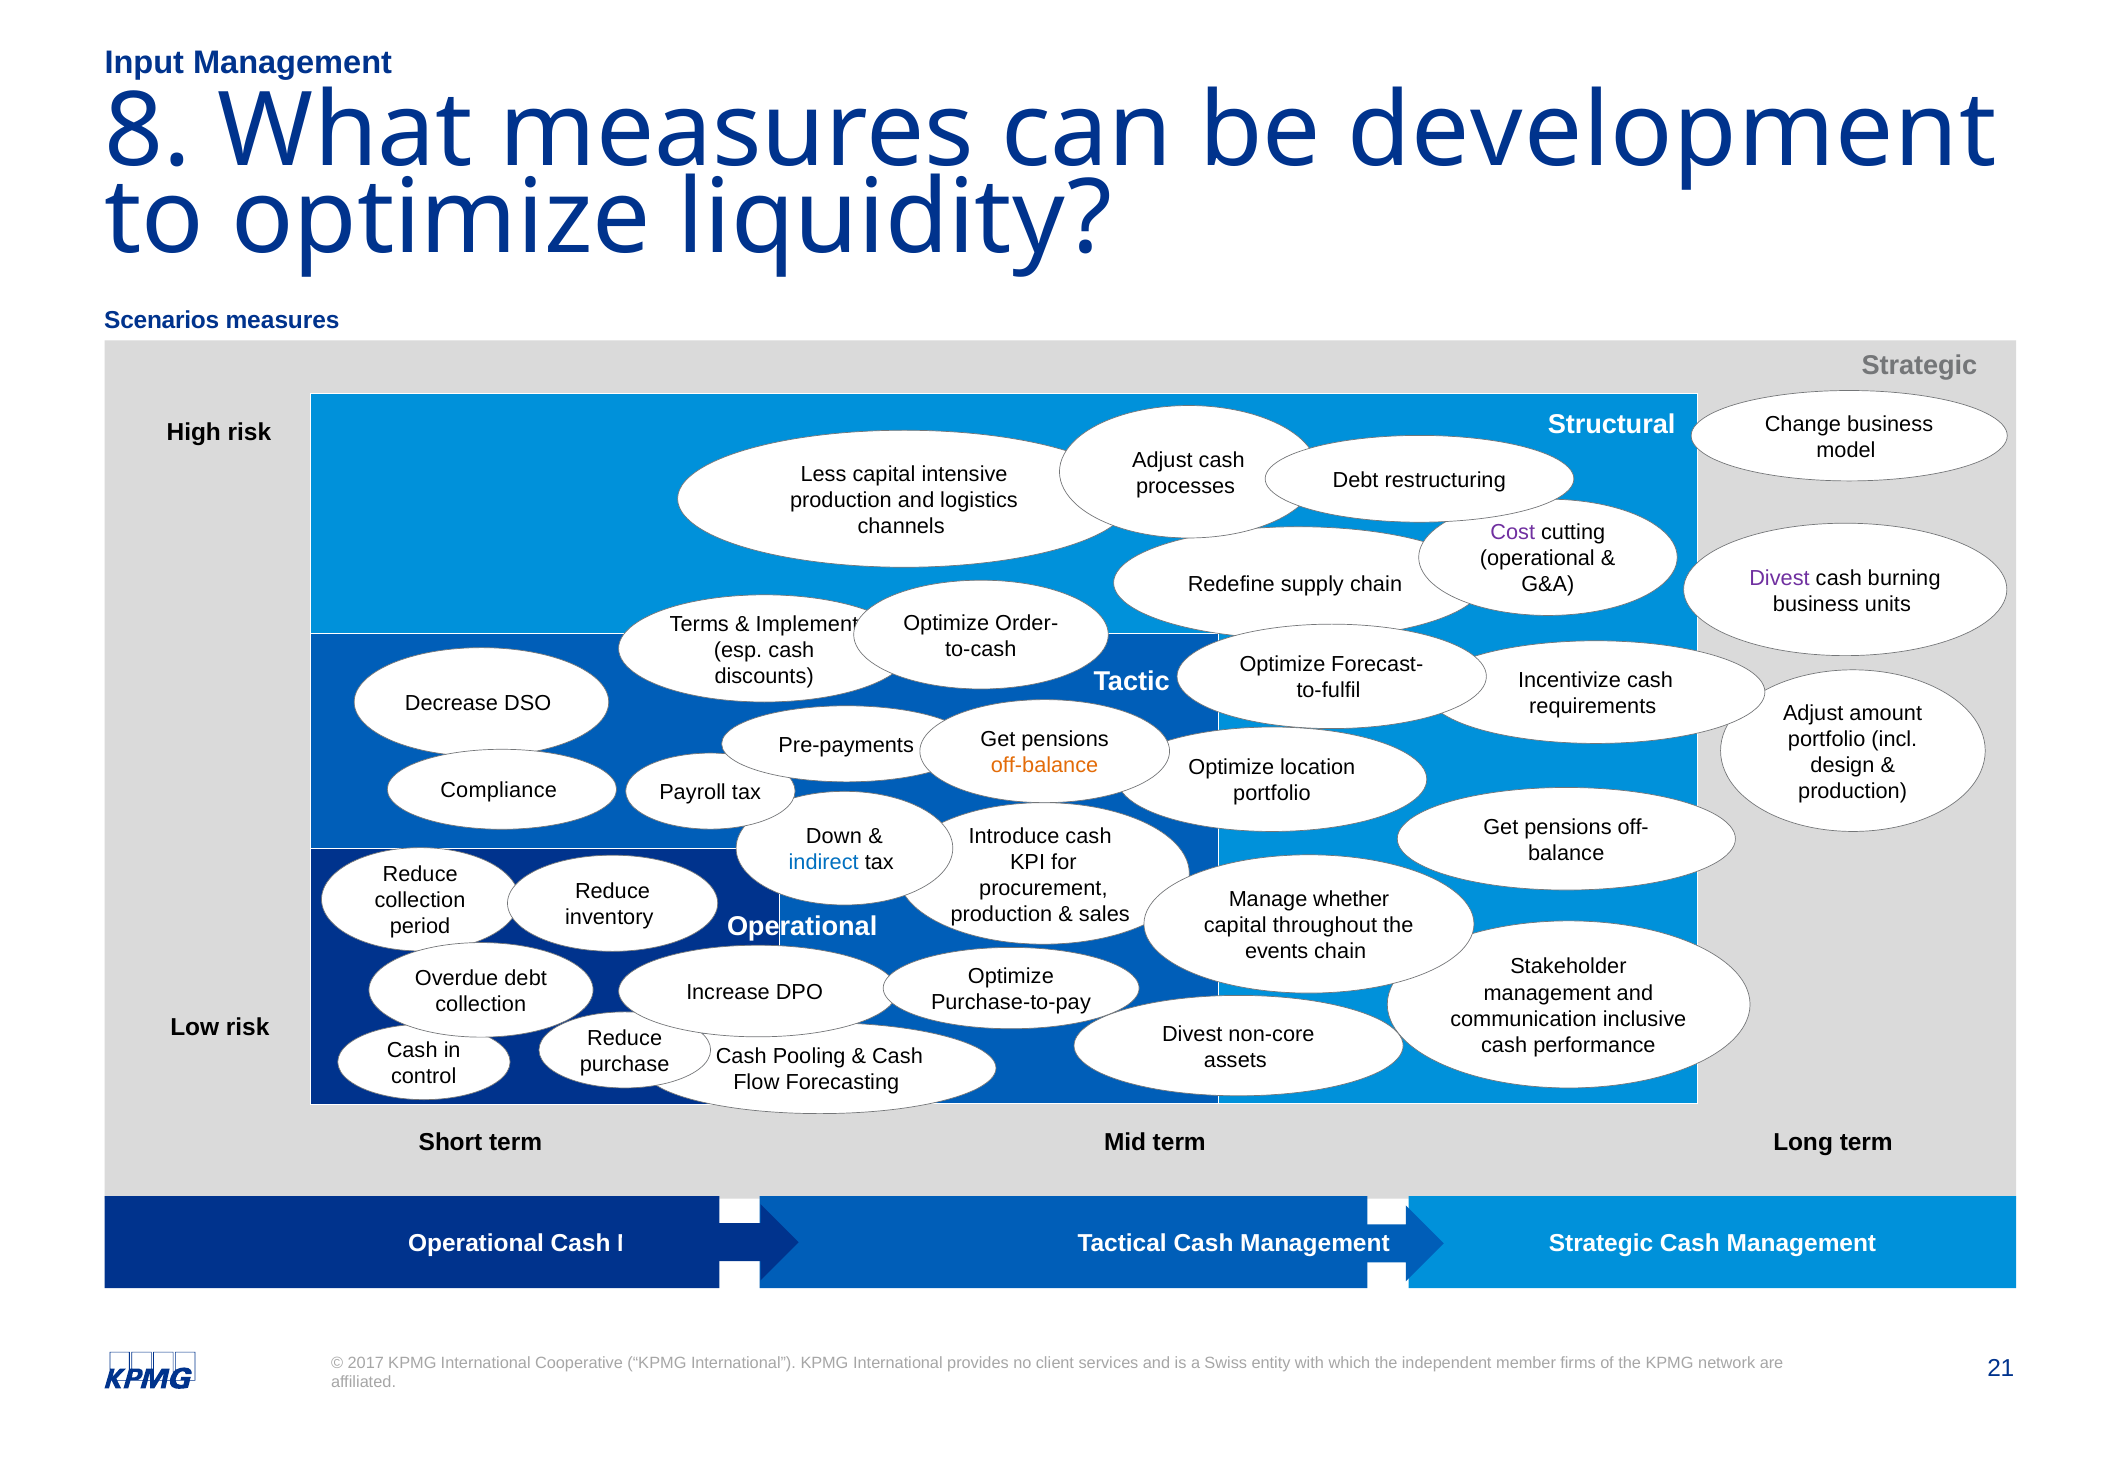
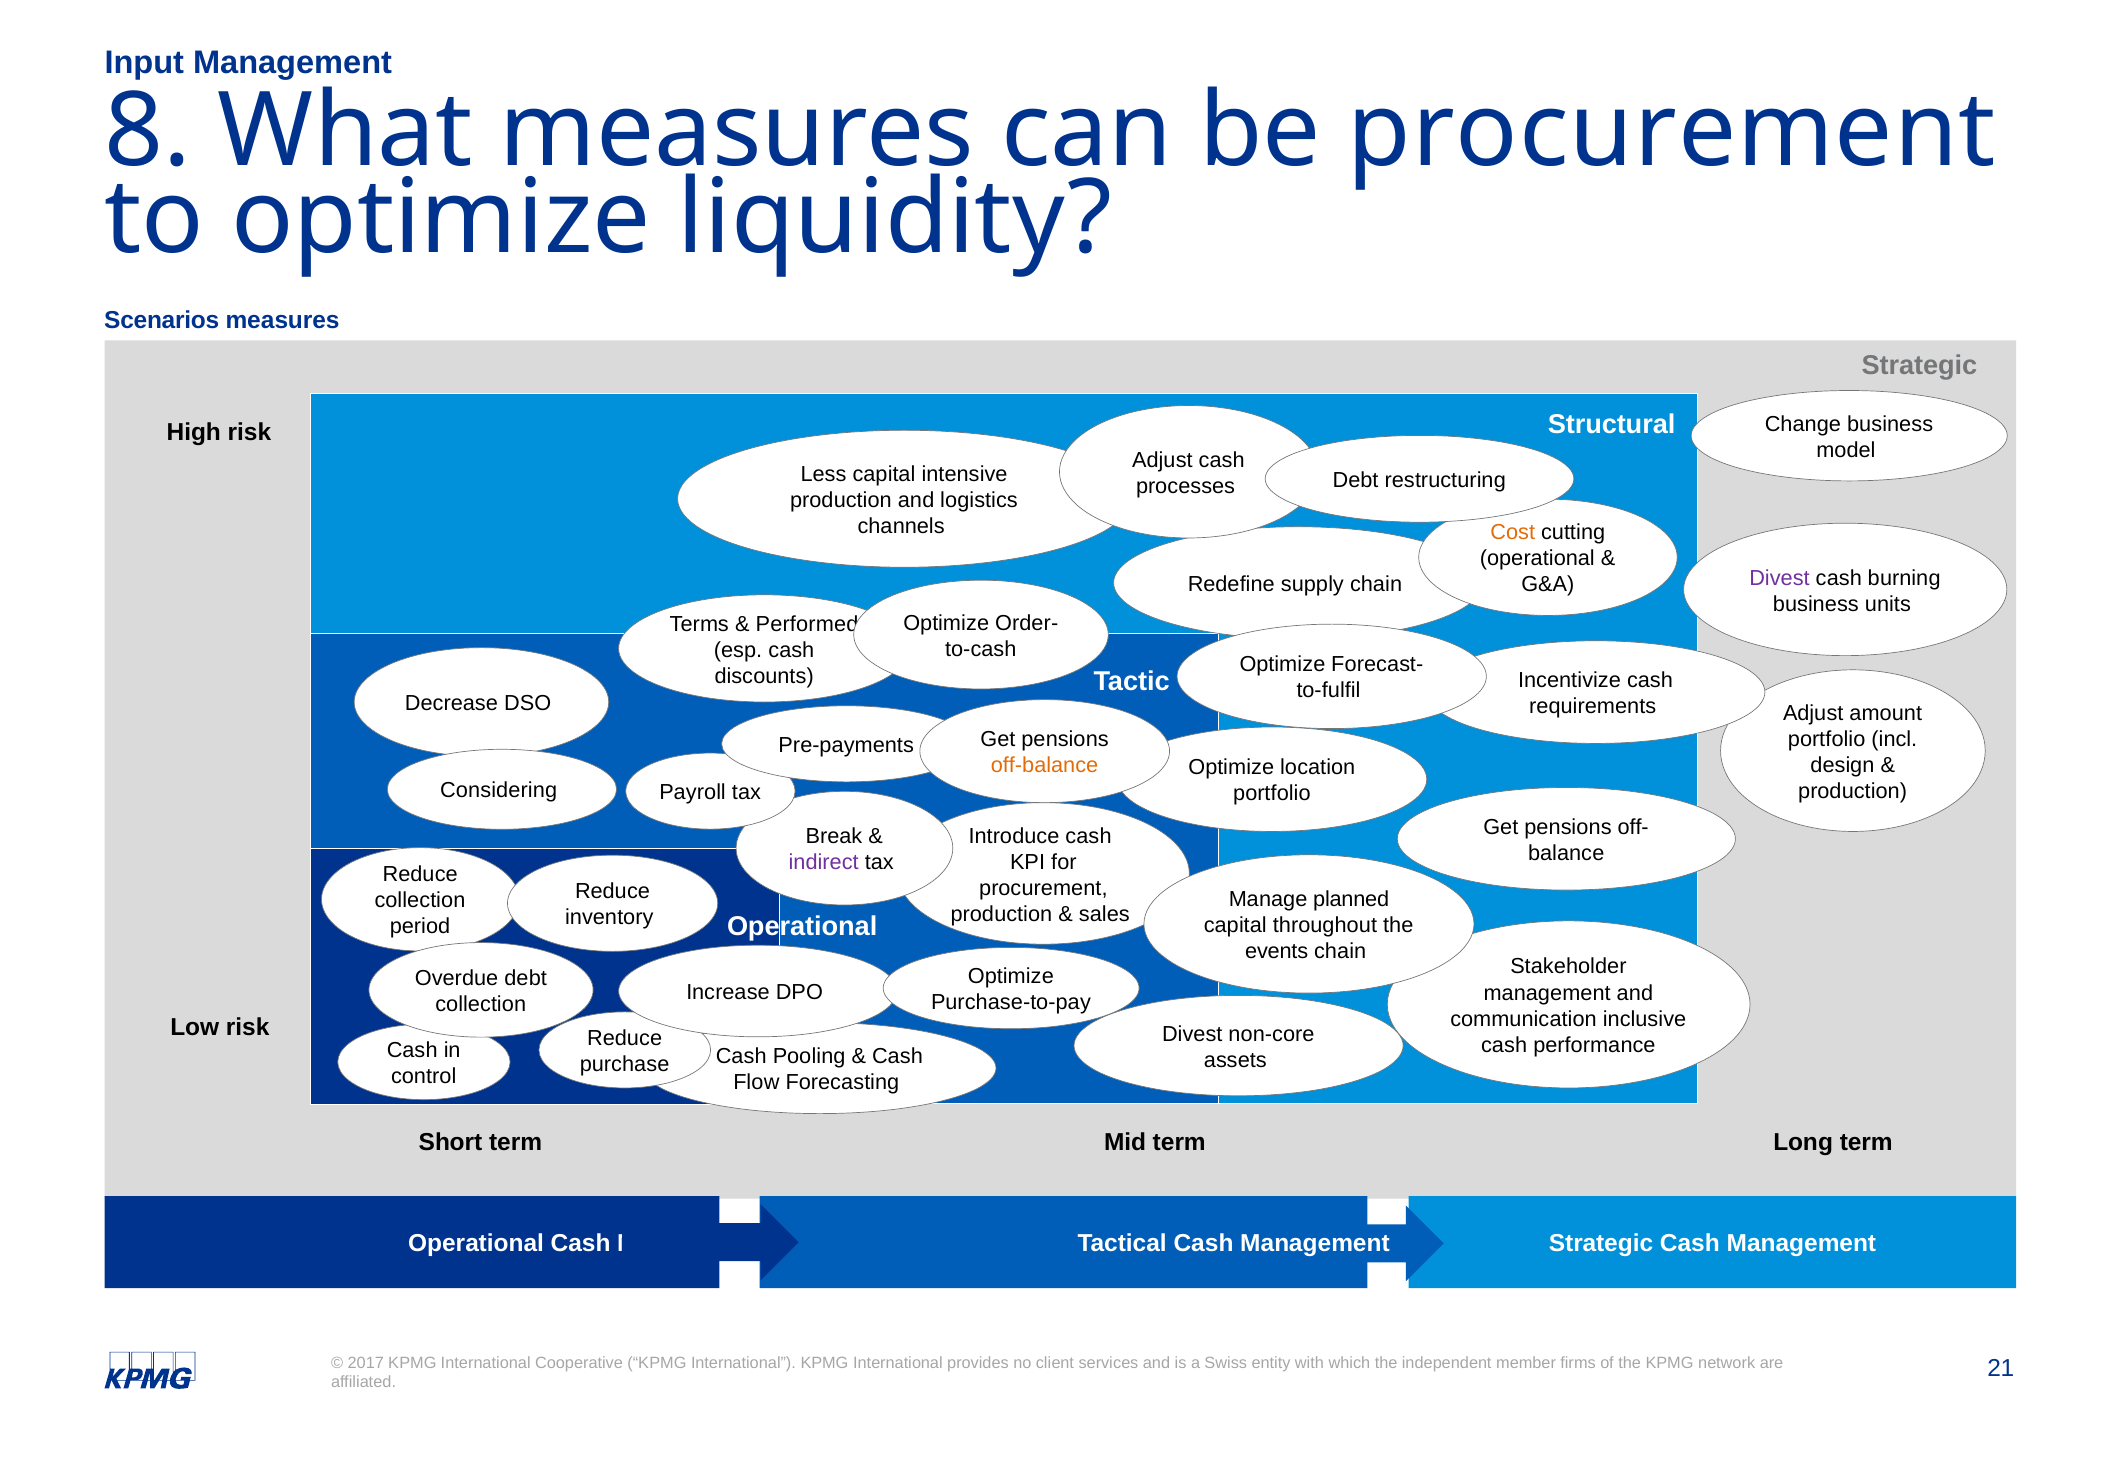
be development: development -> procurement
Cost colour: purple -> orange
Implement: Implement -> Performed
Compliance: Compliance -> Considering
Down: Down -> Break
indirect colour: blue -> purple
whether: whether -> planned
